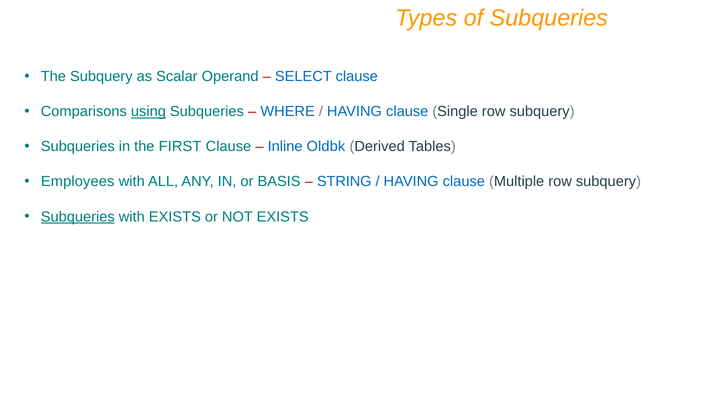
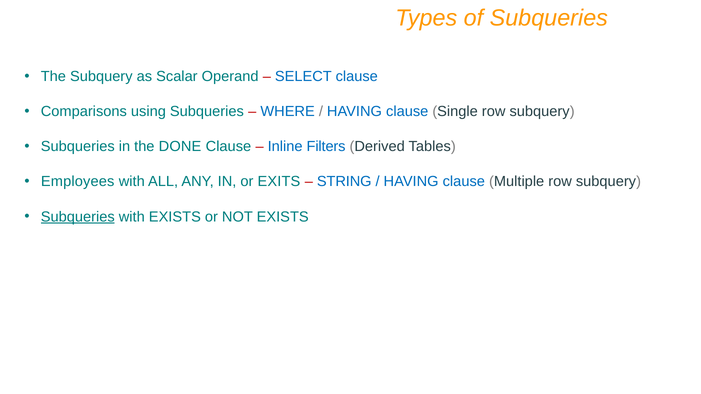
using underline: present -> none
FIRST: FIRST -> DONE
Oldbk: Oldbk -> Filters
BASIS: BASIS -> EXITS
